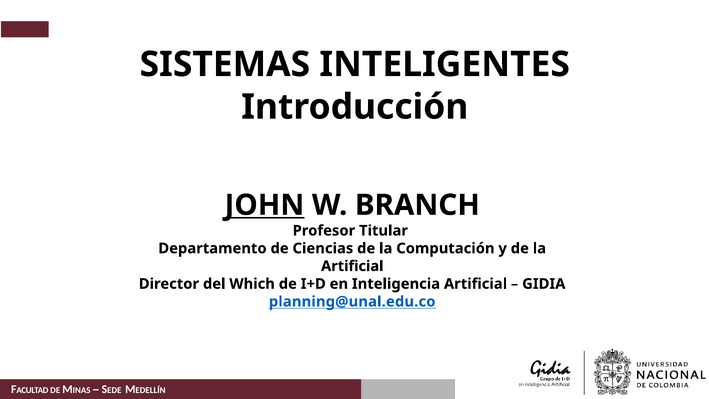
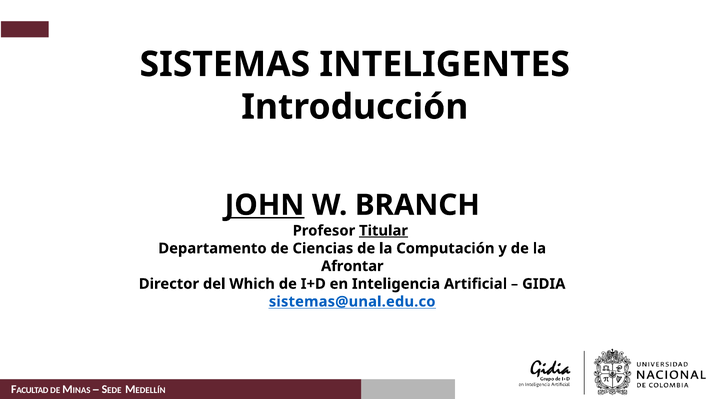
Titular underline: none -> present
Artificial at (352, 266): Artificial -> Afrontar
planning@unal.edu.co: planning@unal.edu.co -> sistemas@unal.edu.co
